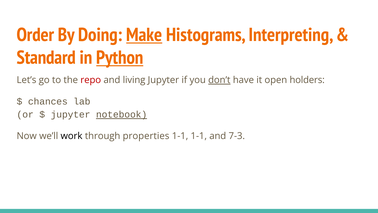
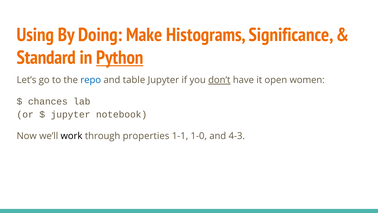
Order: Order -> Using
Make underline: present -> none
Interpreting: Interpreting -> Significance
repo colour: red -> blue
living: living -> table
holders: holders -> women
notebook underline: present -> none
1-1 1-1: 1-1 -> 1-0
7-3: 7-3 -> 4-3
